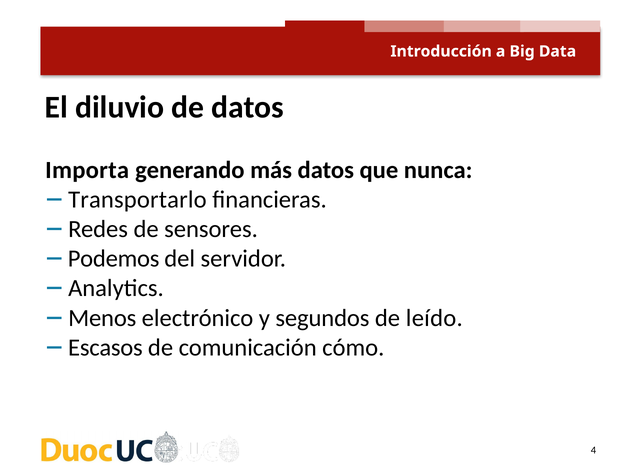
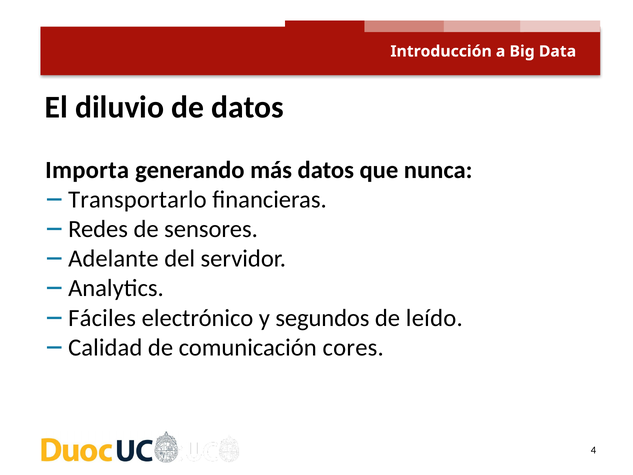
Podemos: Podemos -> Adelante
Menos: Menos -> Fáciles
Escasos: Escasos -> Calidad
cómo: cómo -> cores
